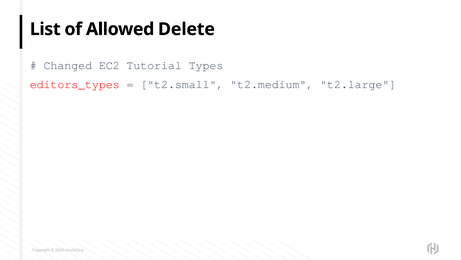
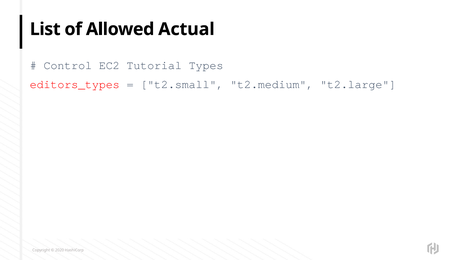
Delete: Delete -> Actual
Changed: Changed -> Control
